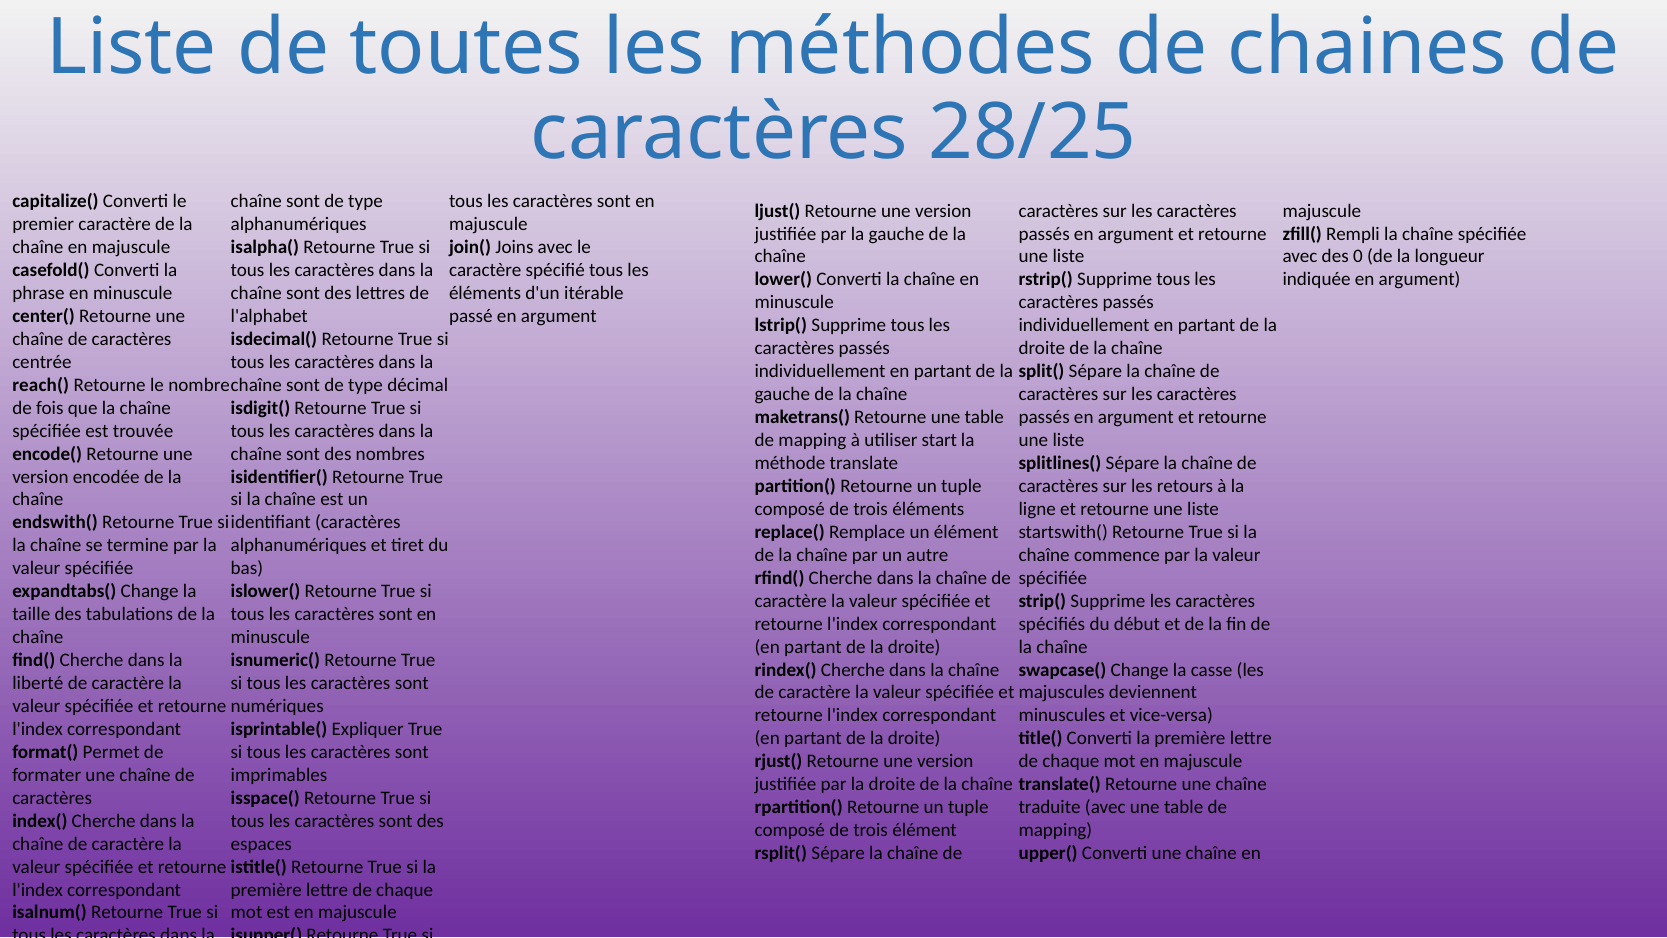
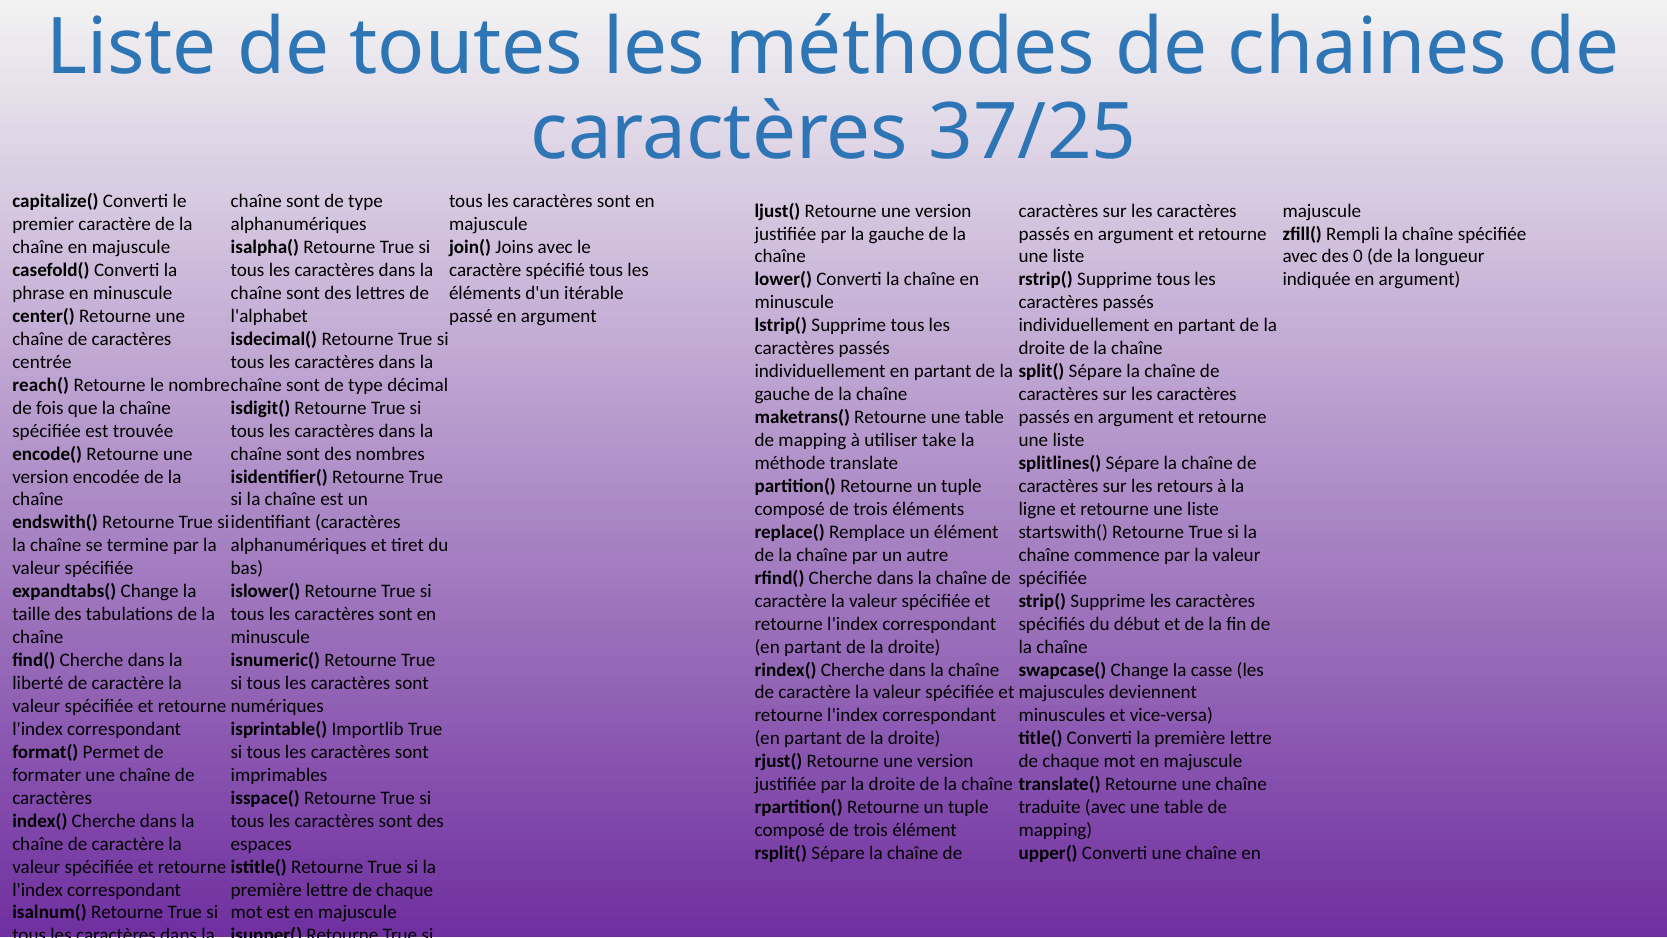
28/25: 28/25 -> 37/25
start: start -> take
Expliquer: Expliquer -> Importlib
